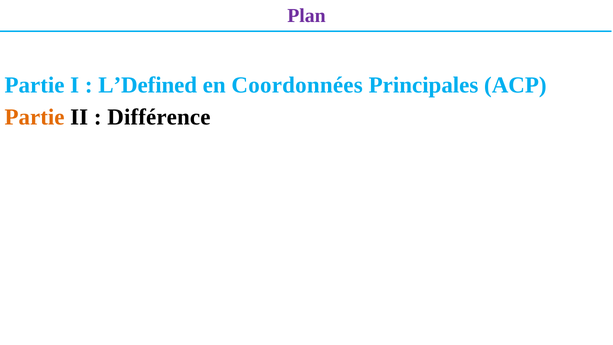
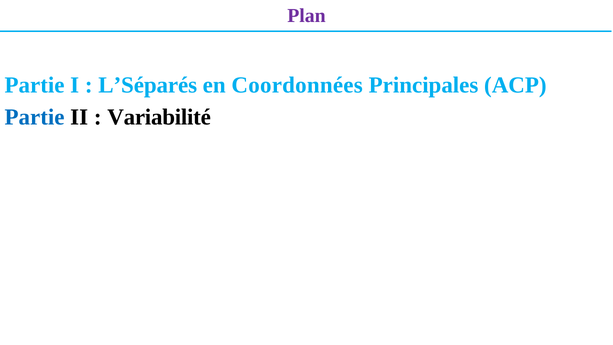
L’Defined: L’Defined -> L’Séparés
Partie at (35, 117) colour: orange -> blue
Différence: Différence -> Variabilité
